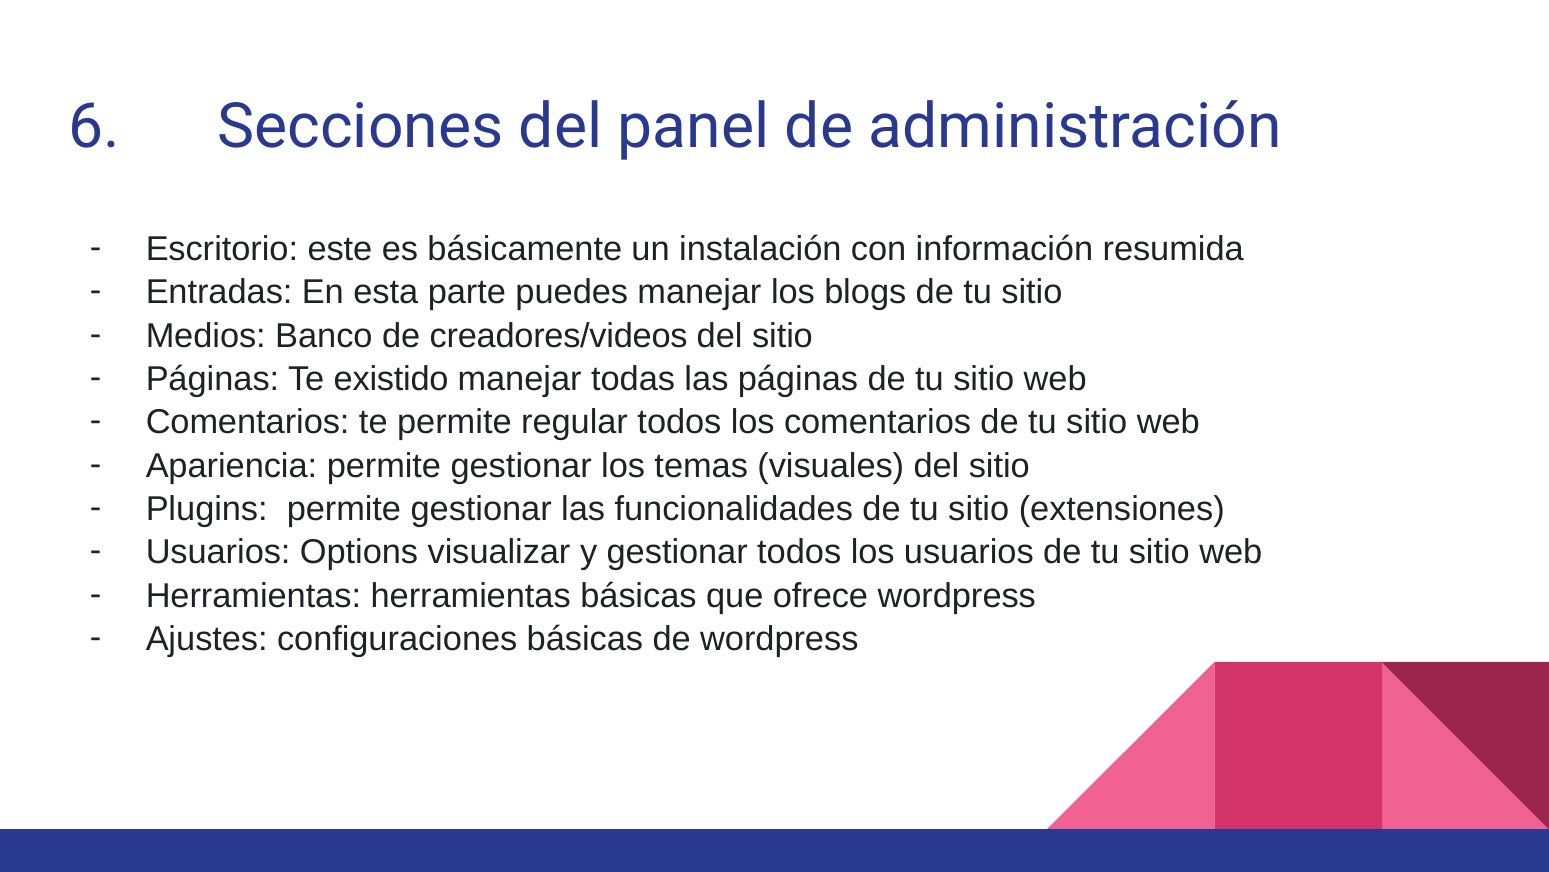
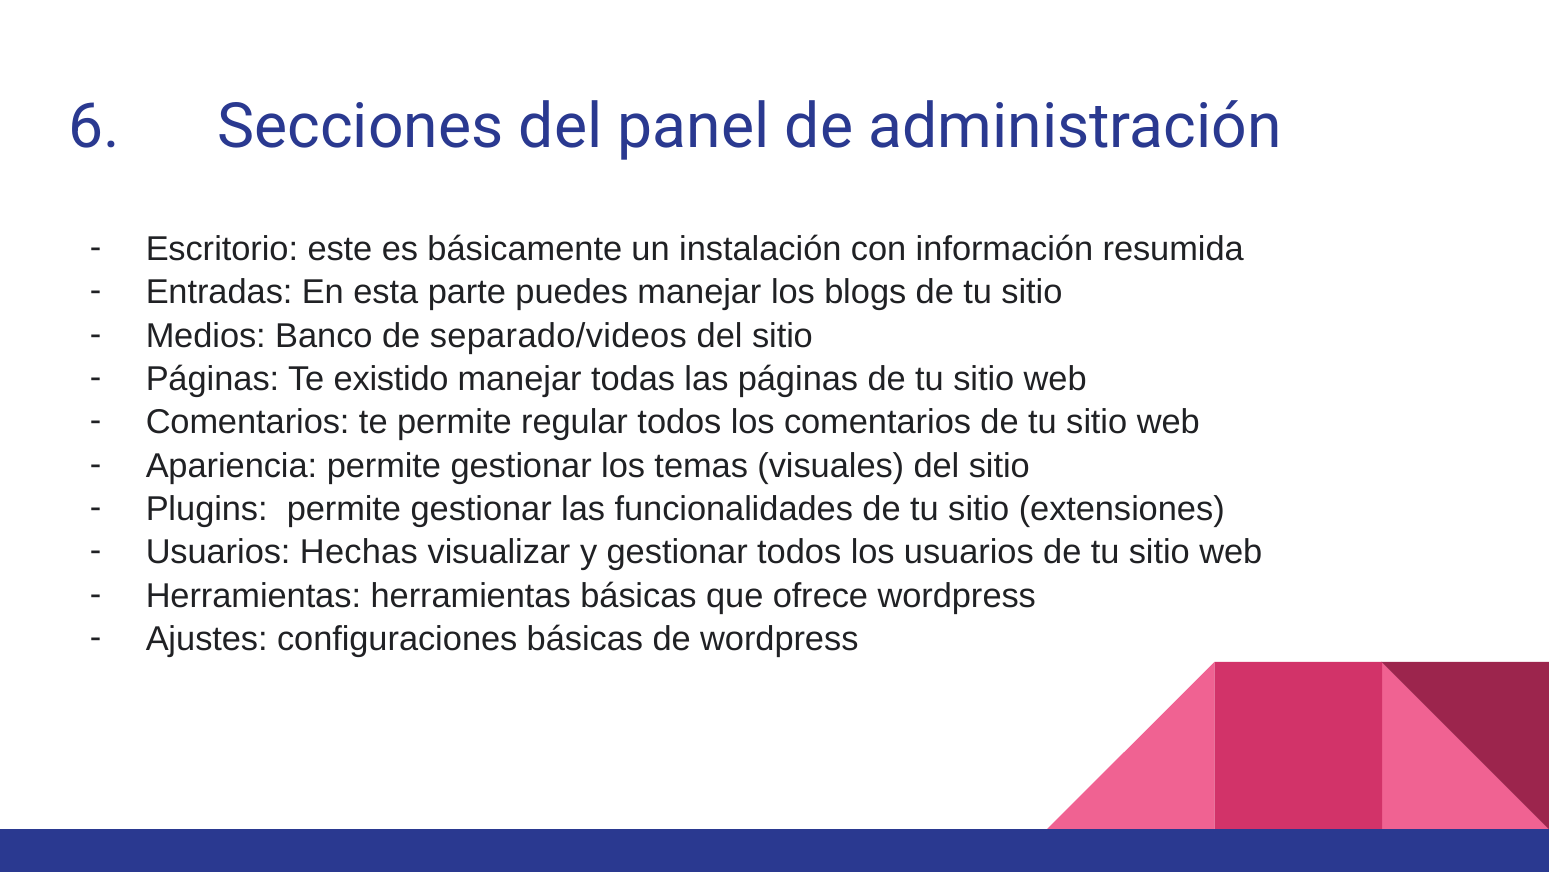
creadores/videos: creadores/videos -> separado/videos
Options: Options -> Hechas
